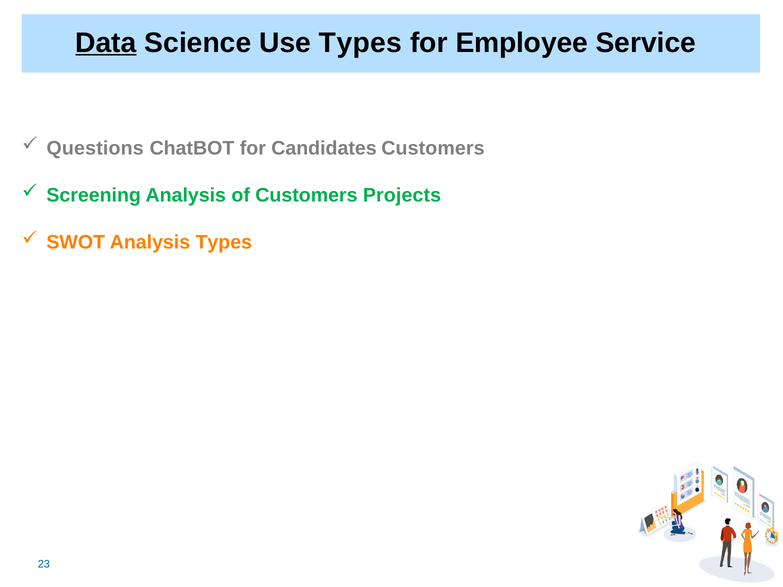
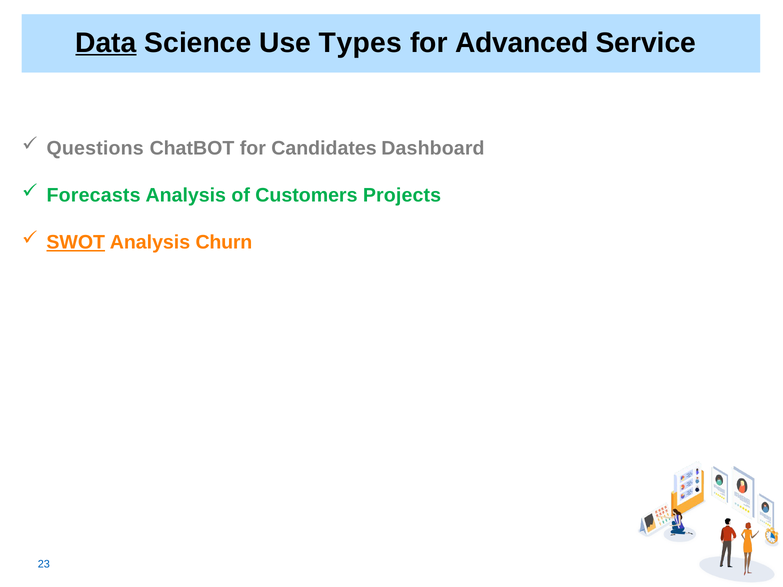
Employee: Employee -> Advanced
Candidates Customers: Customers -> Dashboard
Screening: Screening -> Forecasts
SWOT underline: none -> present
Analysis Types: Types -> Churn
